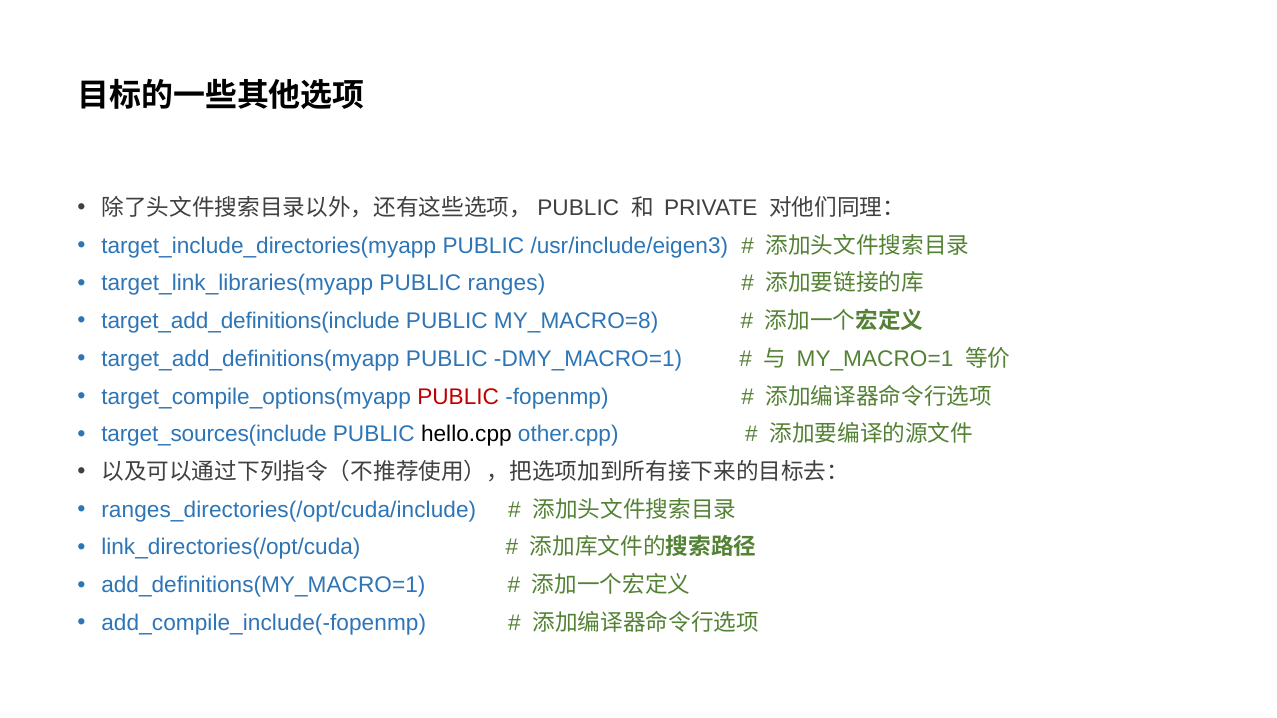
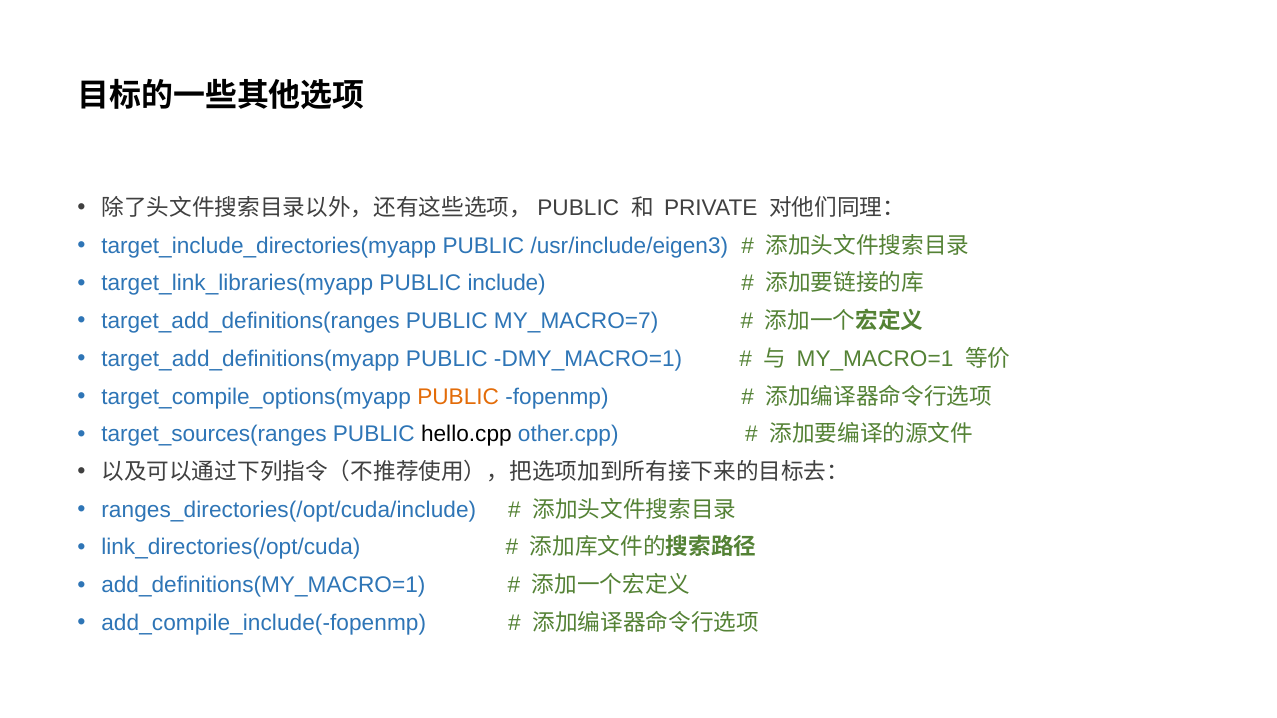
ranges: ranges -> include
target_add_definitions(include: target_add_definitions(include -> target_add_definitions(ranges
MY_MACRO=8: MY_MACRO=8 -> MY_MACRO=7
PUBLIC at (458, 397) colour: red -> orange
target_sources(include: target_sources(include -> target_sources(ranges
